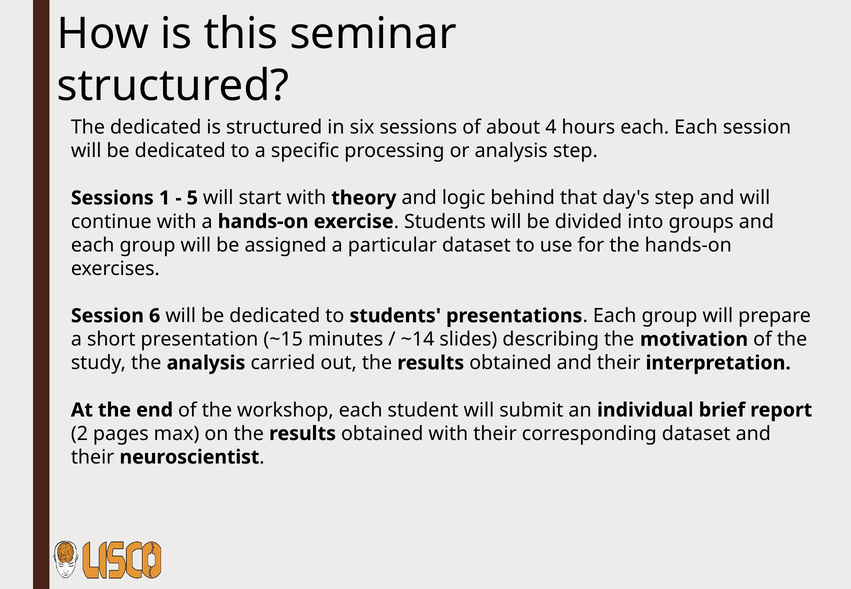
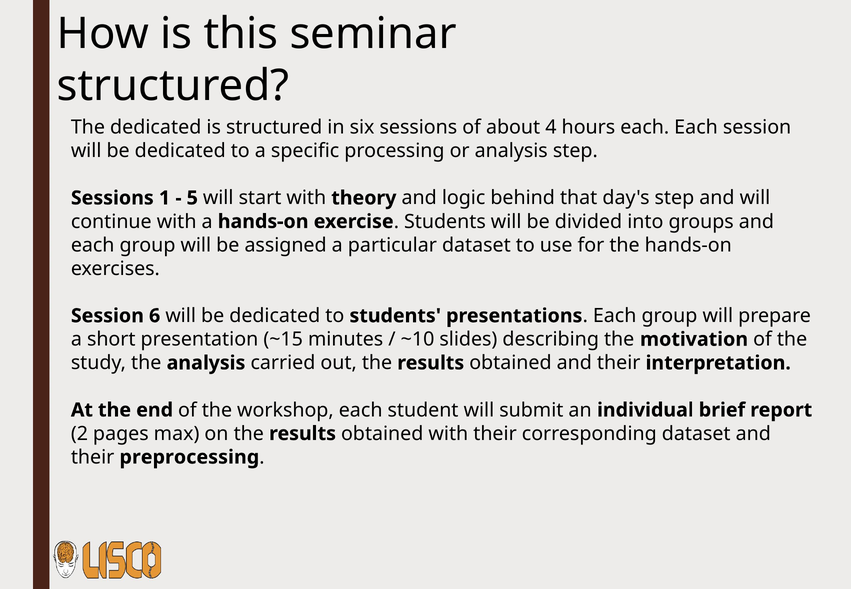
~14: ~14 -> ~10
neuroscientist: neuroscientist -> preprocessing
